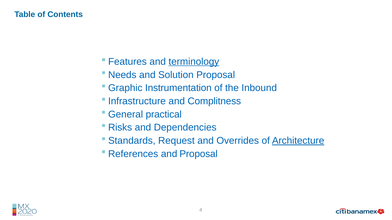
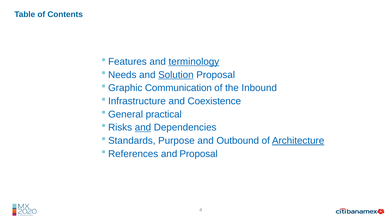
Solution underline: none -> present
Instrumentation: Instrumentation -> Communication
Complitness: Complitness -> Coexistence
and at (143, 128) underline: none -> present
Request: Request -> Purpose
Overrides: Overrides -> Outbound
